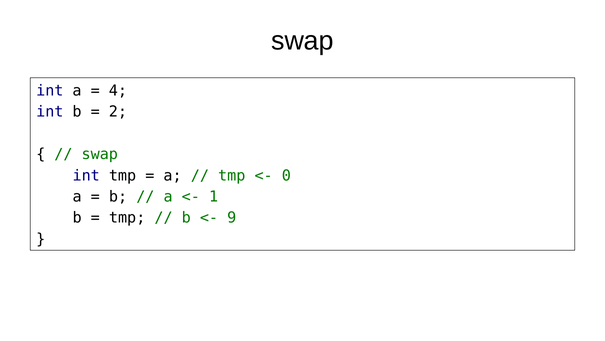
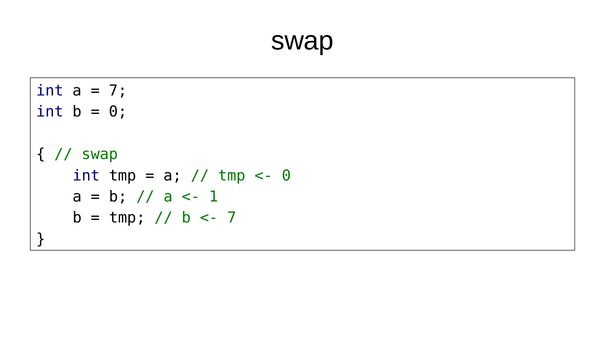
4 at (118, 90): 4 -> 7
2 at (118, 112): 2 -> 0
9 at (232, 218): 9 -> 7
